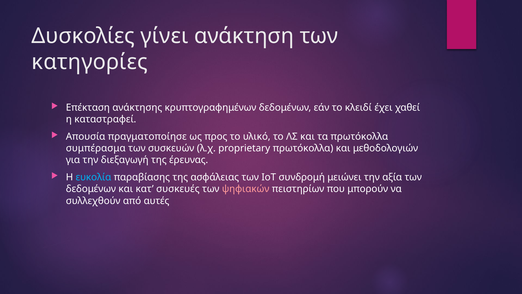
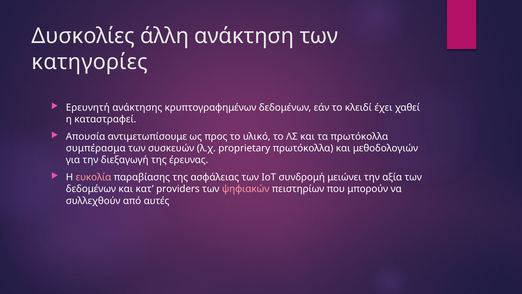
γίνει: γίνει -> άλλη
Επέκταση: Επέκταση -> Ερευνητή
πραγματοποίησε: πραγματοποίησε -> αντιμετωπίσουμε
ευκολία colour: light blue -> pink
συσκευές: συσκευές -> providers
